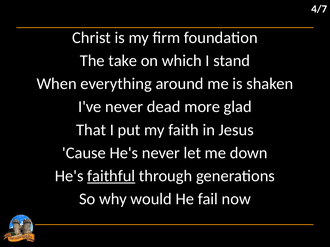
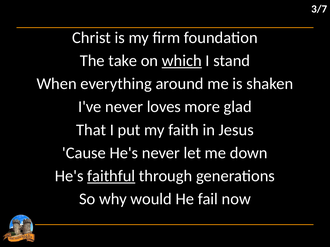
4/7: 4/7 -> 3/7
which underline: none -> present
dead: dead -> loves
